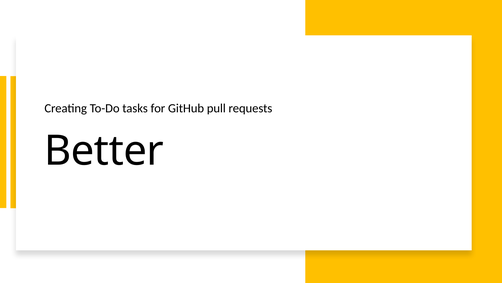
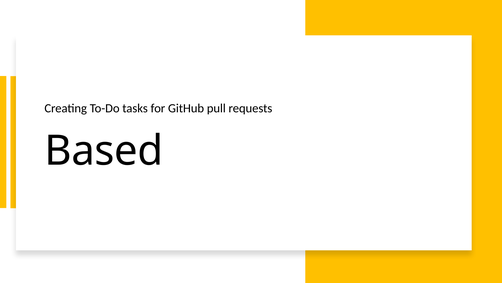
Better: Better -> Based
